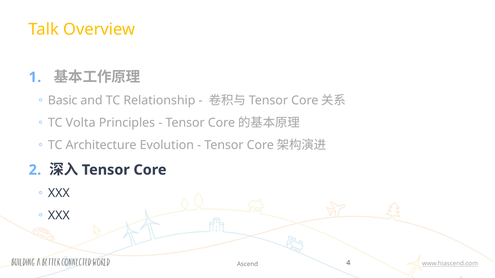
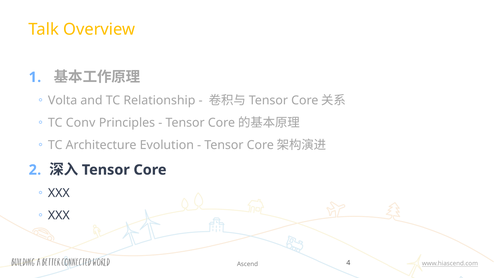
Basic: Basic -> Volta
Volta: Volta -> Conv
